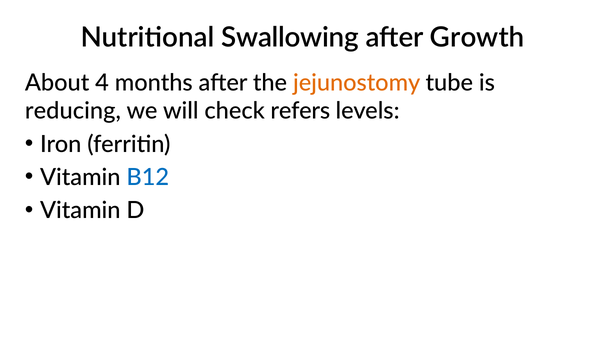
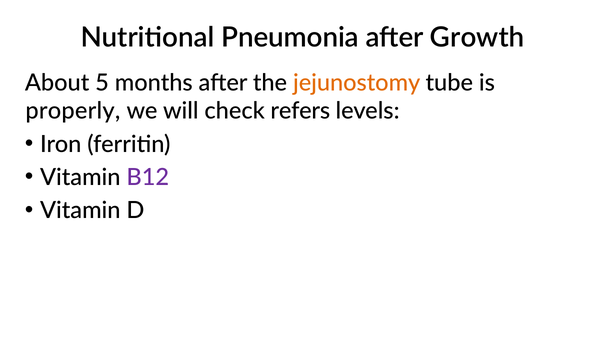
Swallowing: Swallowing -> Pneumonia
4: 4 -> 5
reducing: reducing -> properly
B12 colour: blue -> purple
